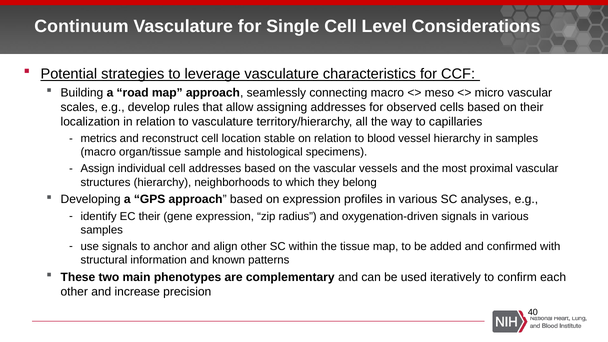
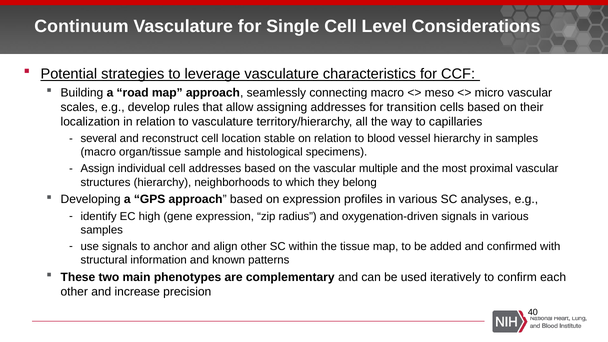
observed: observed -> transition
metrics: metrics -> several
vessels: vessels -> multiple
EC their: their -> high
